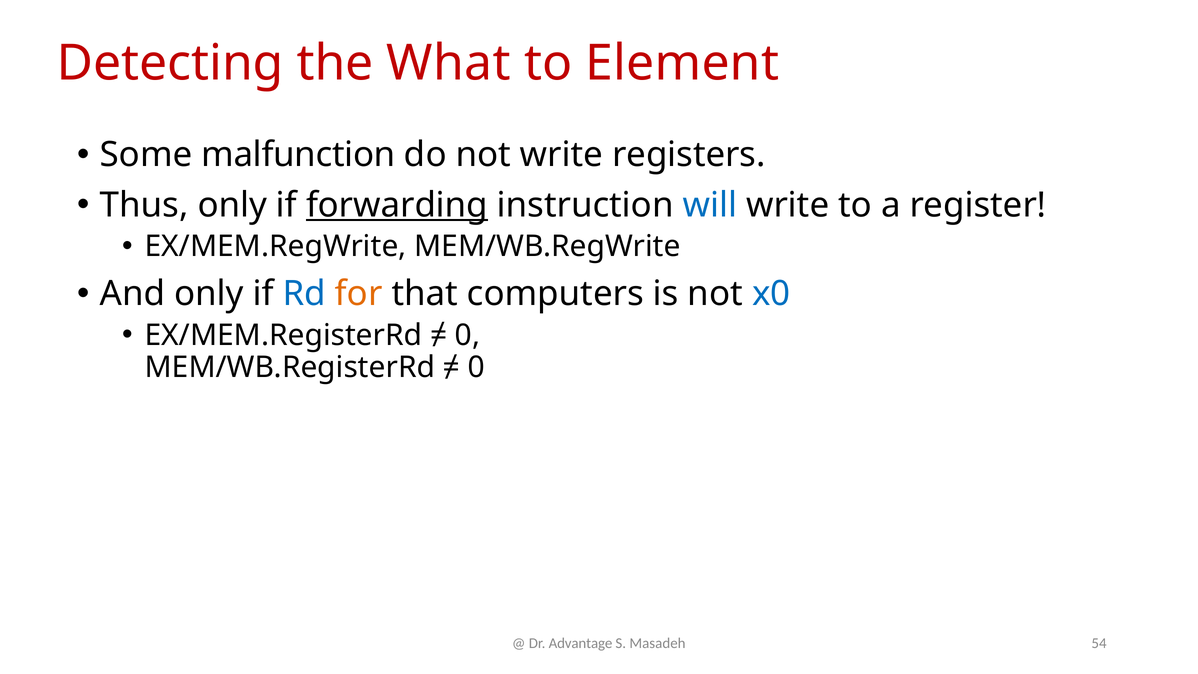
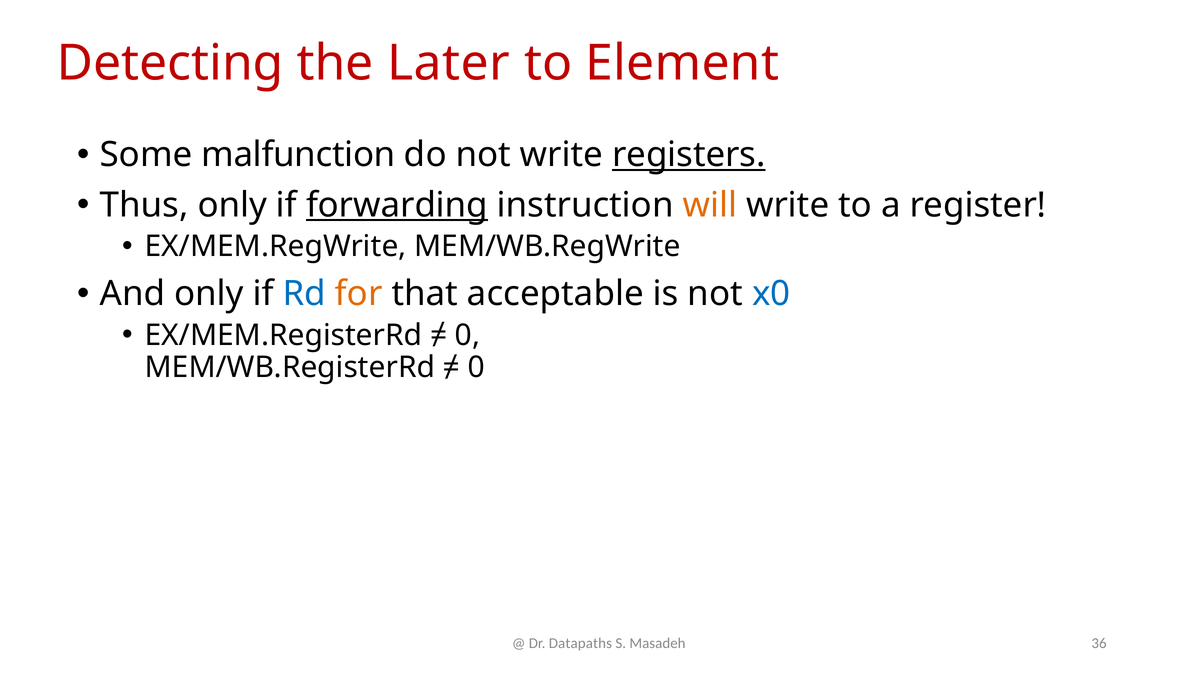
What: What -> Later
registers underline: none -> present
will colour: blue -> orange
computers: computers -> acceptable
Advantage: Advantage -> Datapaths
54: 54 -> 36
